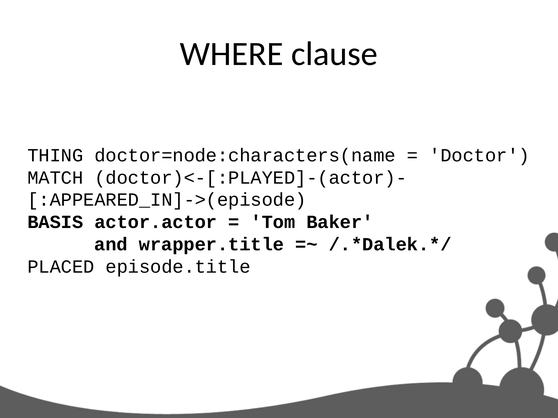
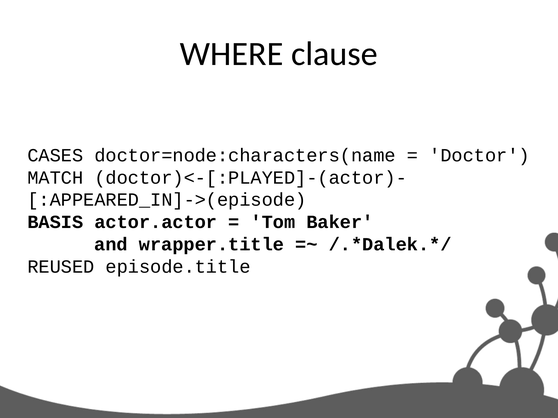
THING: THING -> CASES
PLACED: PLACED -> REUSED
